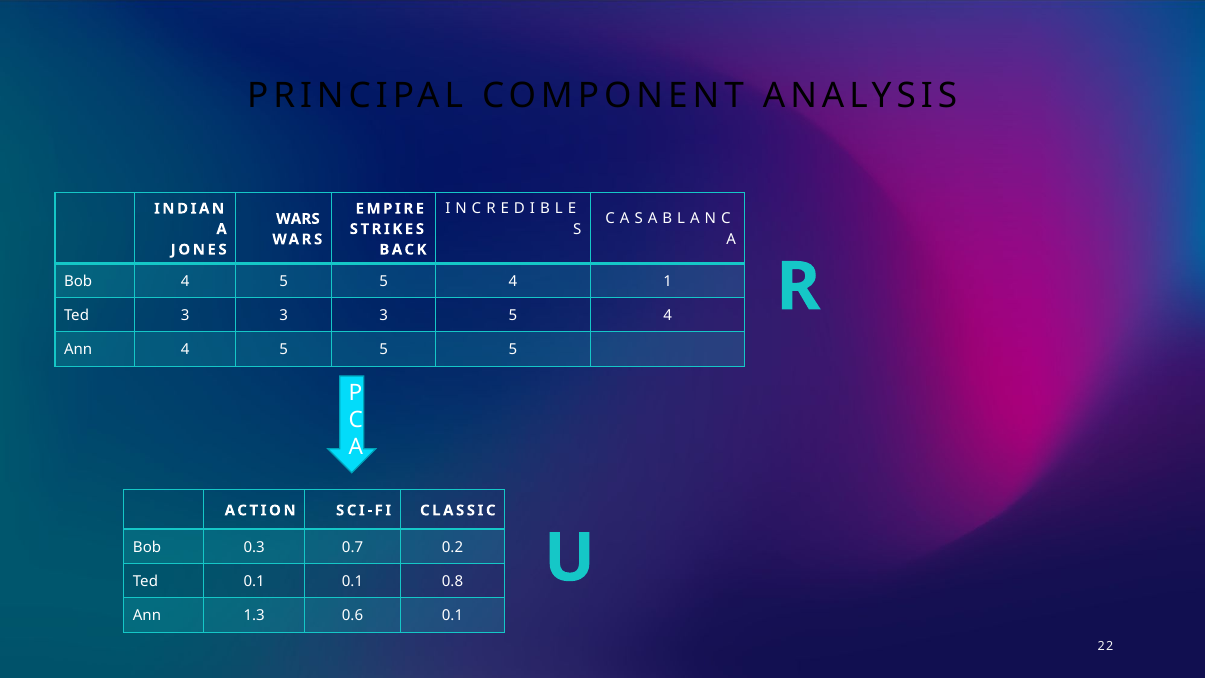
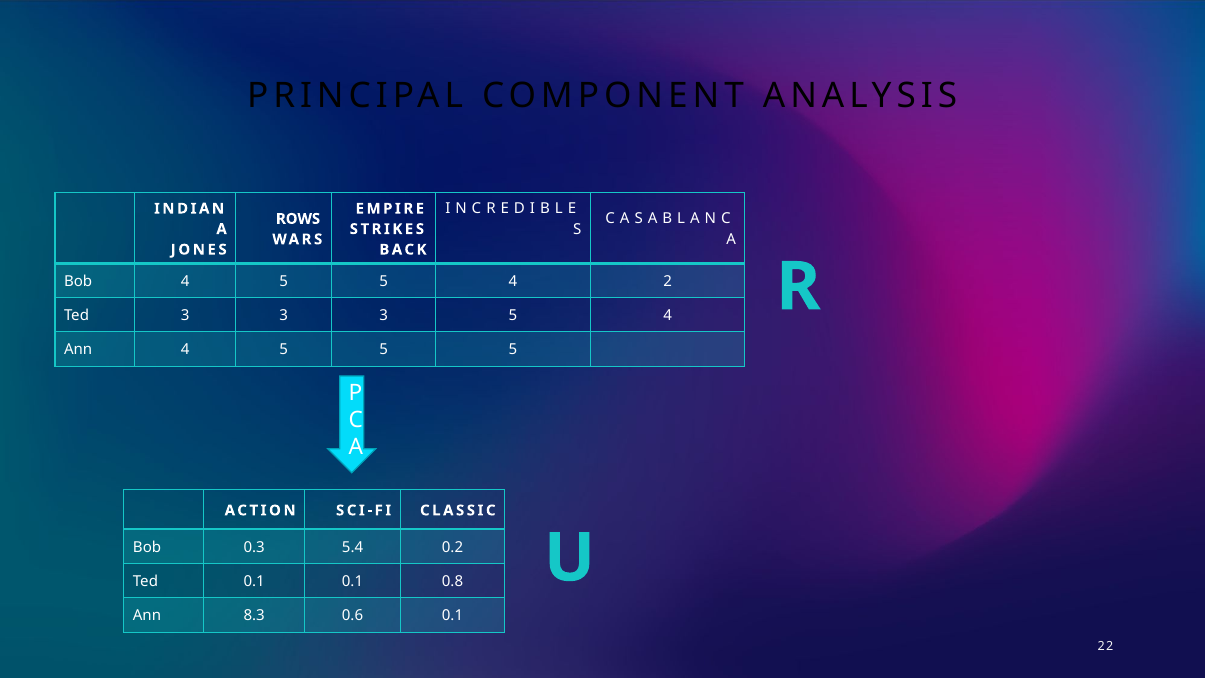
WARS at (298, 219): WARS -> ROWS
1: 1 -> 2
0.7: 0.7 -> 5.4
1.3: 1.3 -> 8.3
